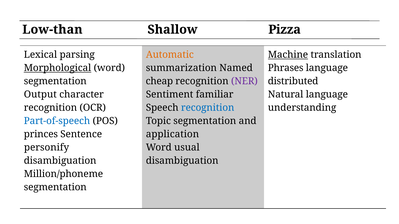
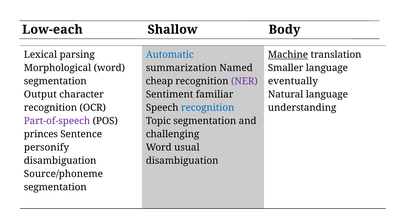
Low-than: Low-than -> Low-each
Pizza: Pizza -> Body
Automatic colour: orange -> blue
Morphological underline: present -> none
Phrases: Phrases -> Smaller
distributed: distributed -> eventually
Part-of-speech colour: blue -> purple
application: application -> challenging
Million/phoneme: Million/phoneme -> Source/phoneme
